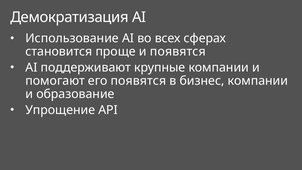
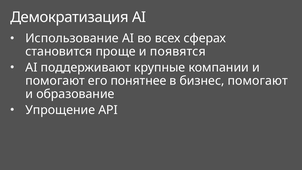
его появятся: появятся -> понятнее
бизнес компании: компании -> помогают
